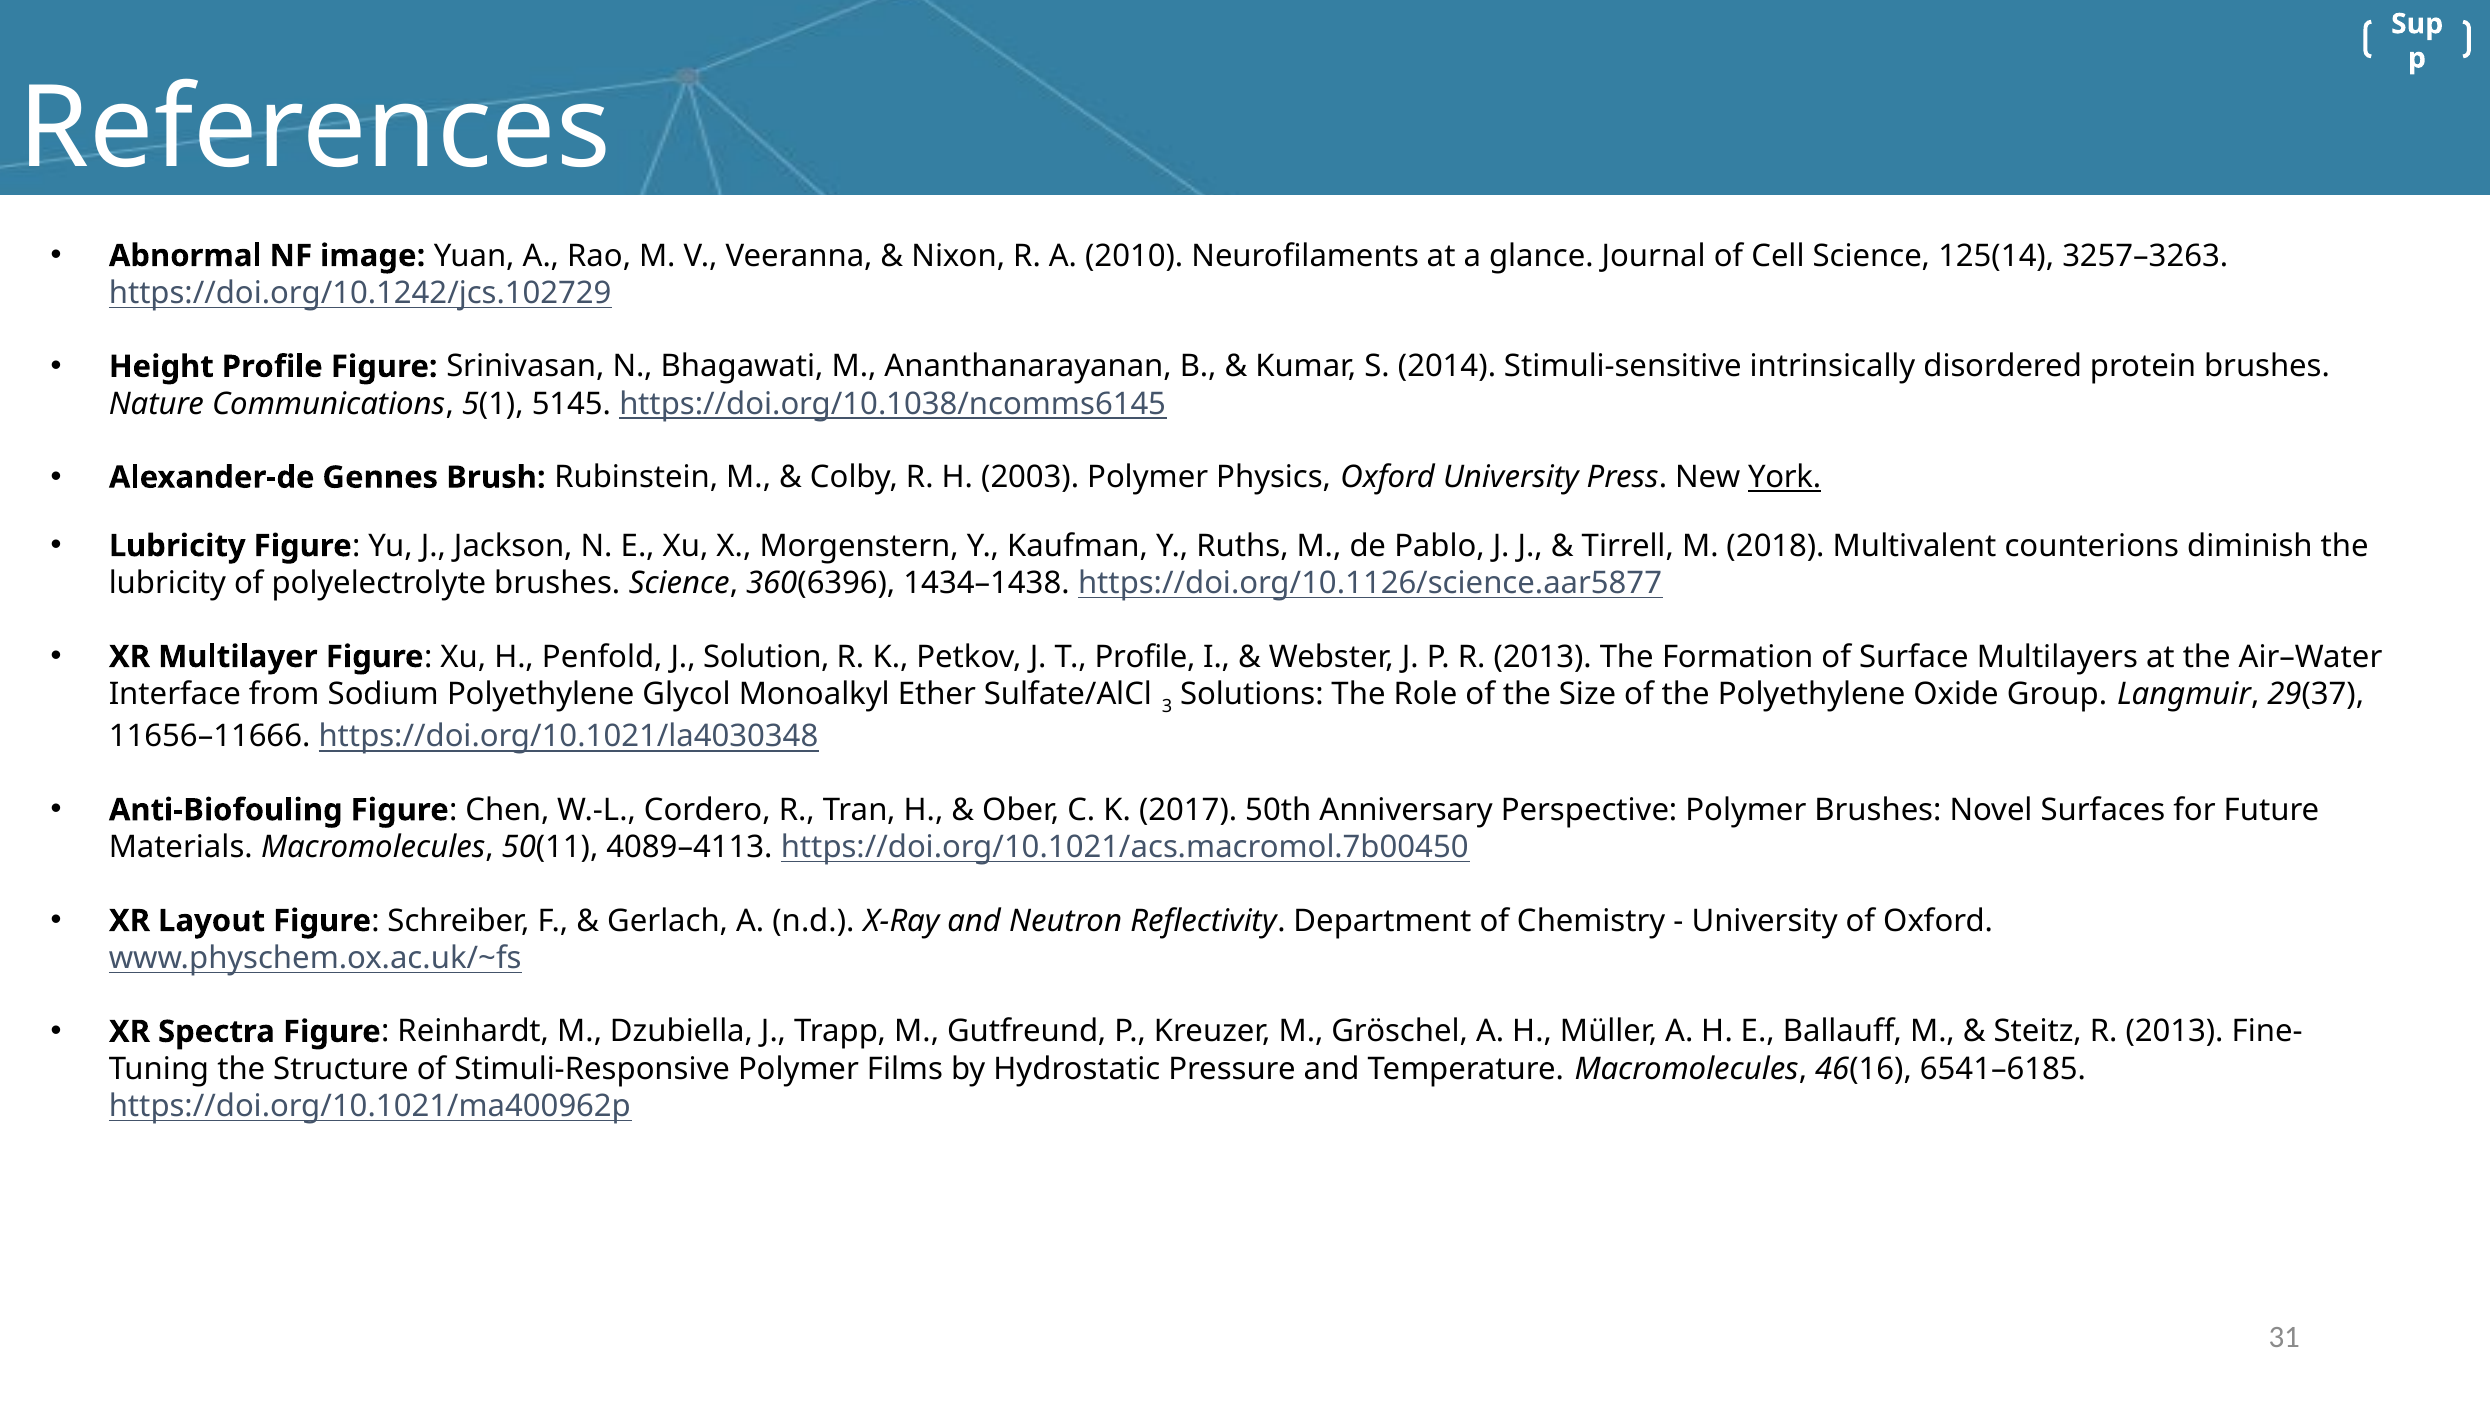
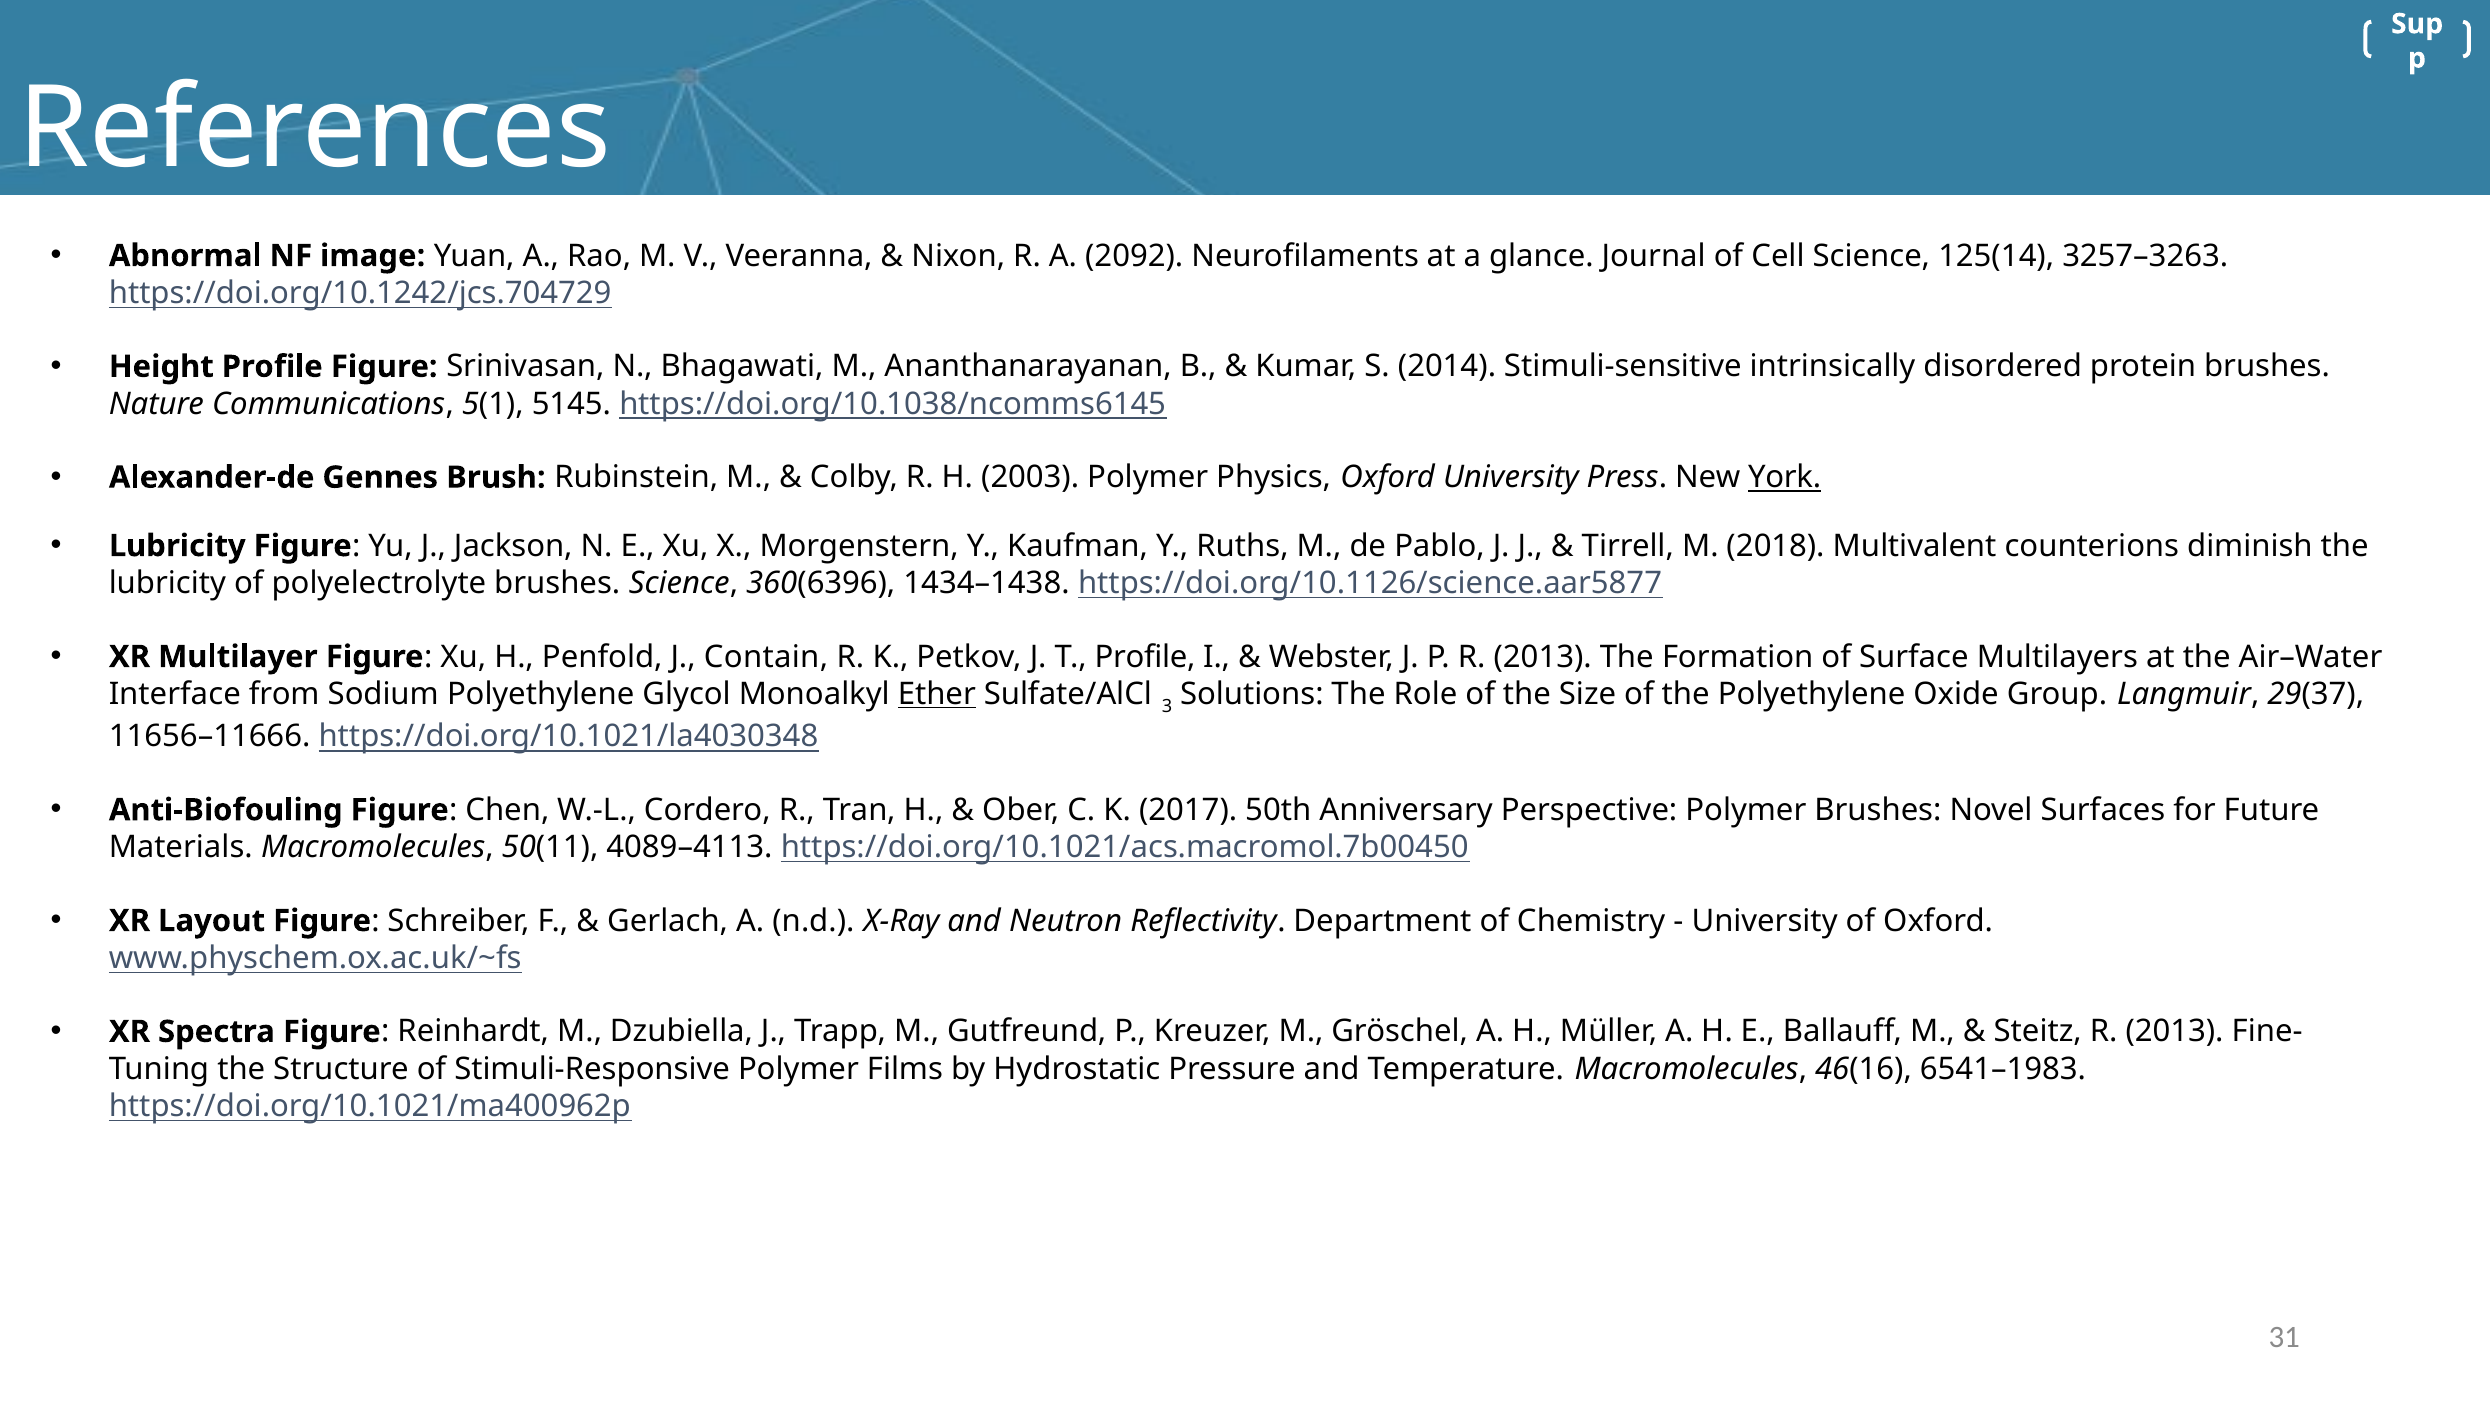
2010: 2010 -> 2092
https://doi.org/10.1242/jcs.102729: https://doi.org/10.1242/jcs.102729 -> https://doi.org/10.1242/jcs.704729
Solution: Solution -> Contain
Ether underline: none -> present
6541–6185: 6541–6185 -> 6541–1983
